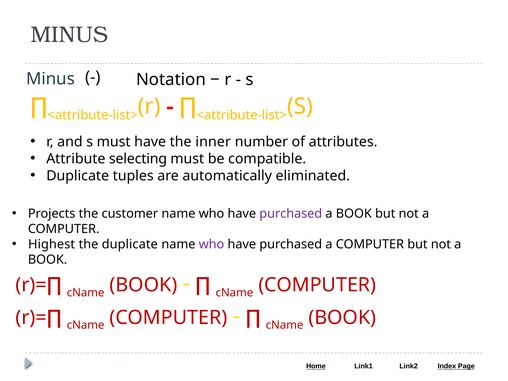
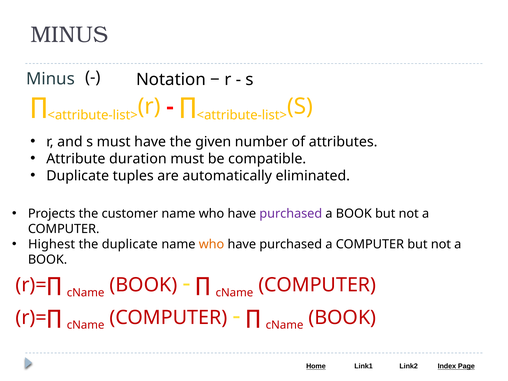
inner: inner -> given
selecting: selecting -> duration
who at (211, 244) colour: purple -> orange
